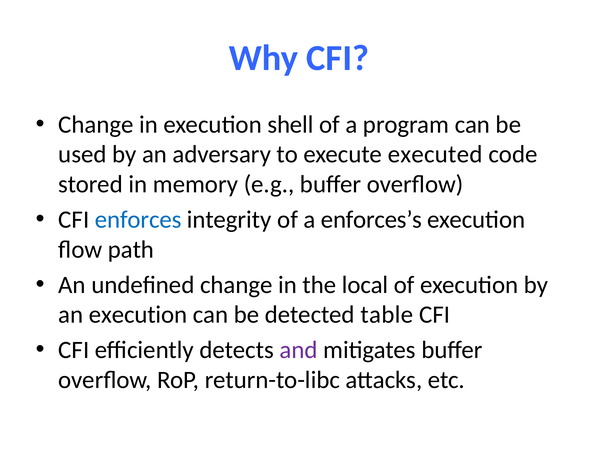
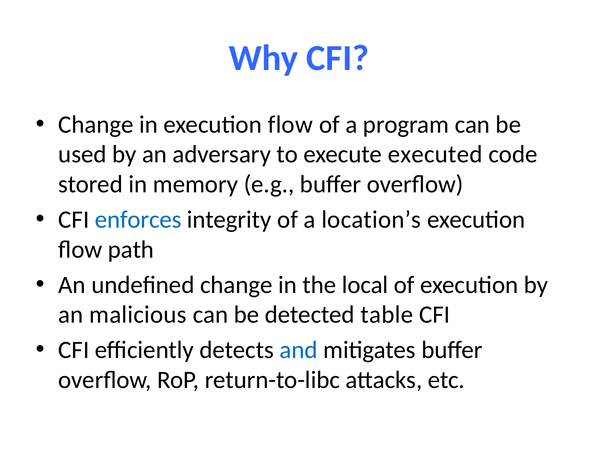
in execution shell: shell -> flow
enforces’s: enforces’s -> location’s
an execution: execution -> malicious
and colour: purple -> blue
